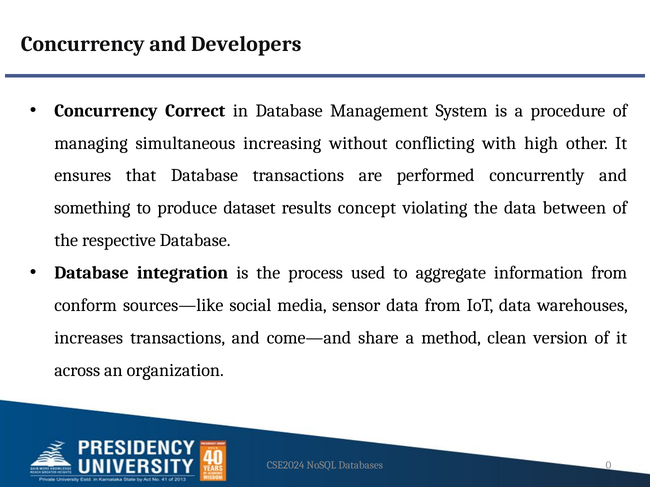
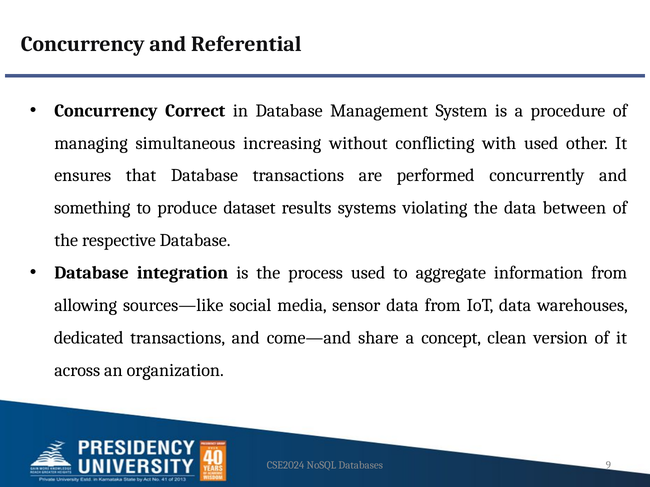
Developers: Developers -> Referential
with high: high -> used
concept: concept -> systems
conform: conform -> allowing
increases: increases -> dedicated
method: method -> concept
0: 0 -> 9
